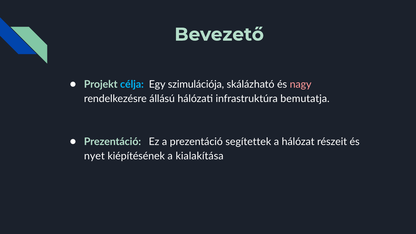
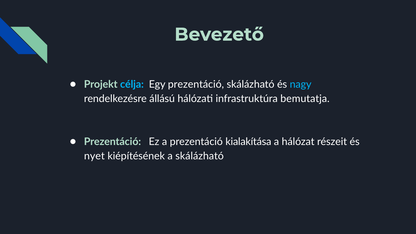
Egy szimulációja: szimulációja -> prezentáció
nagy colour: pink -> light blue
segítettek: segítettek -> kialakítása
a kialakítása: kialakítása -> skálázható
